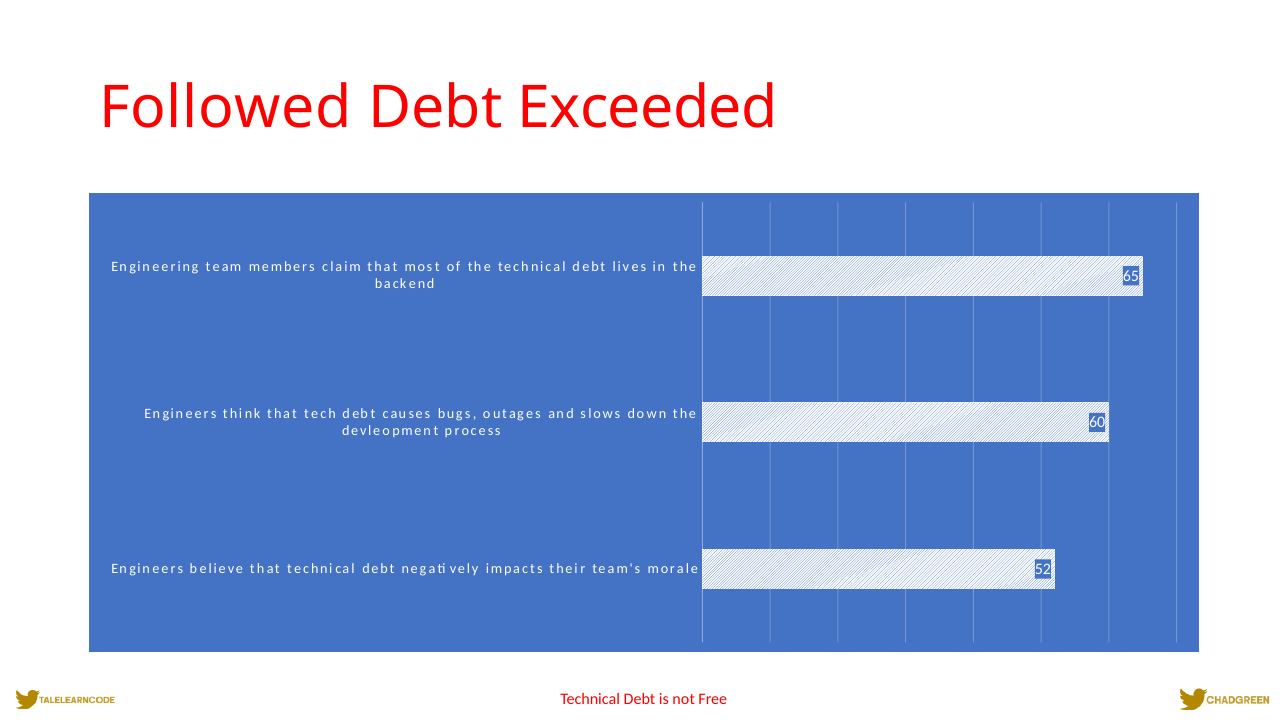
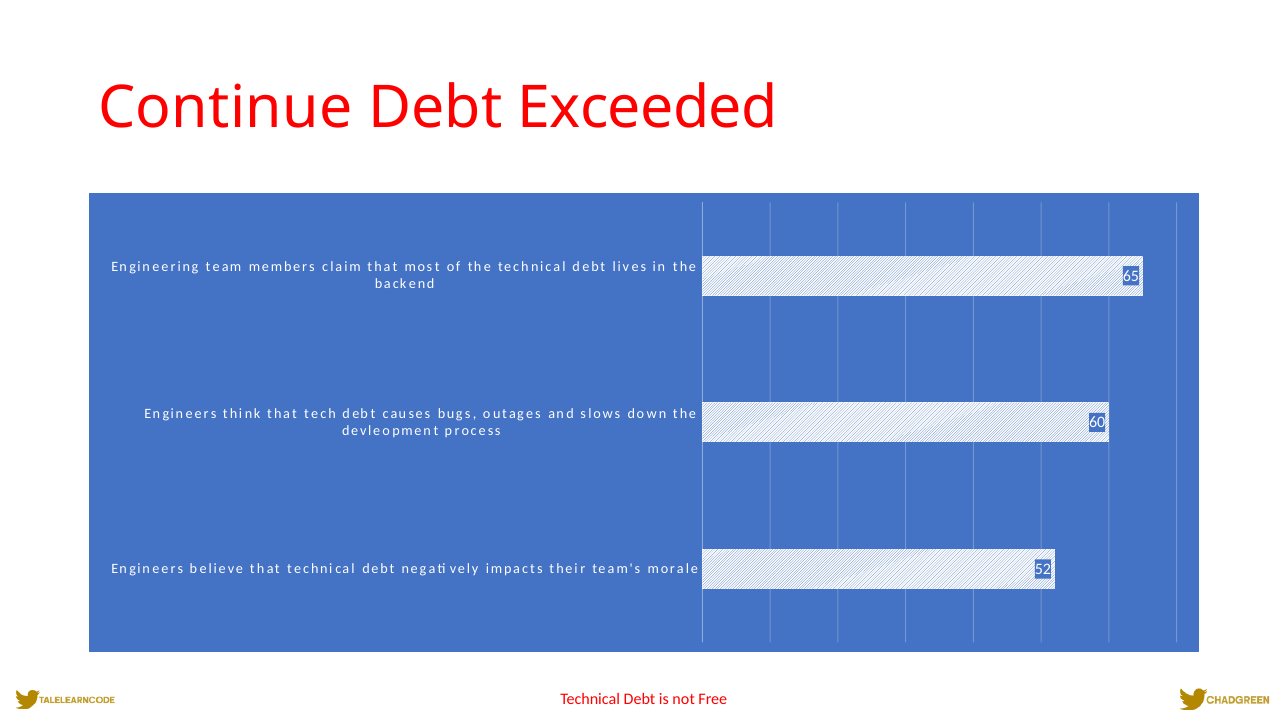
Followed: Followed -> Continue
